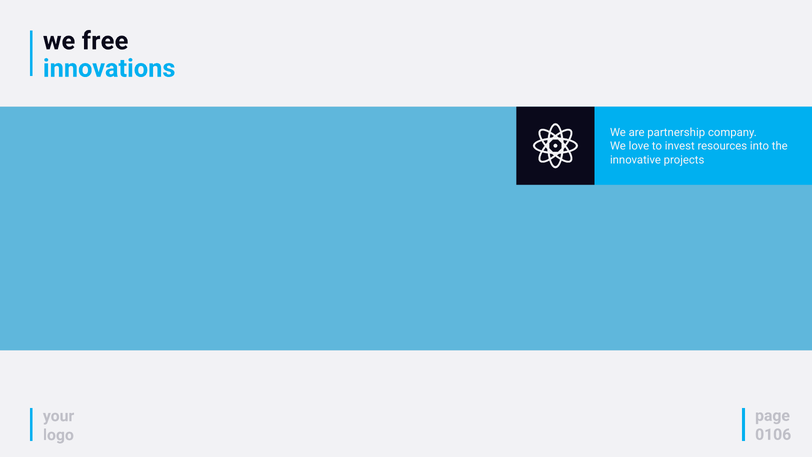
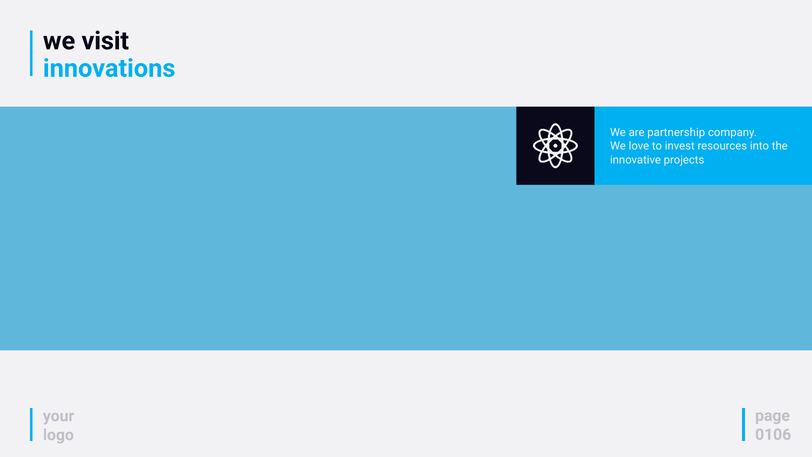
free: free -> visit
